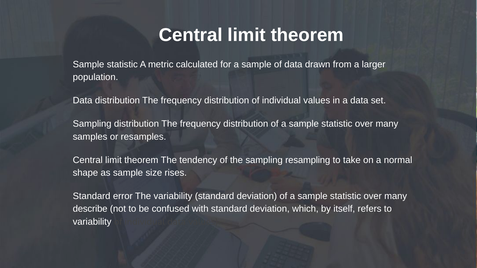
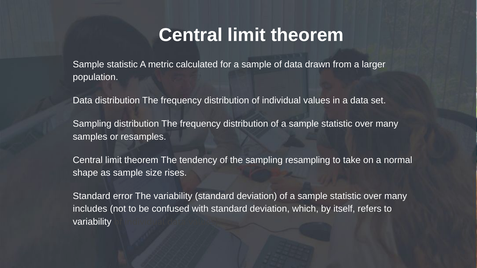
describe: describe -> includes
